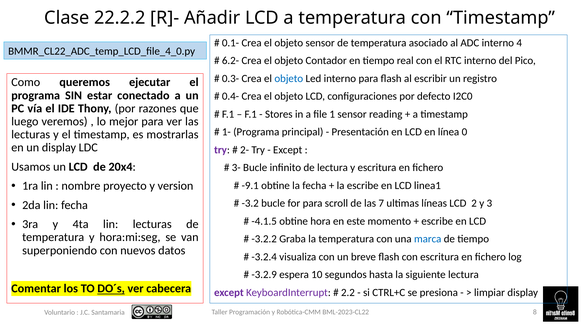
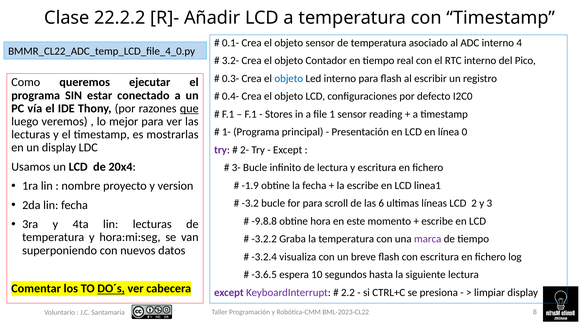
6.2-: 6.2- -> 3.2-
que underline: none -> present
-9.1: -9.1 -> -1.9
7: 7 -> 6
-4.1.5: -4.1.5 -> -9.8.8
marca colour: blue -> purple
-3.2.9: -3.2.9 -> -3.6.5
